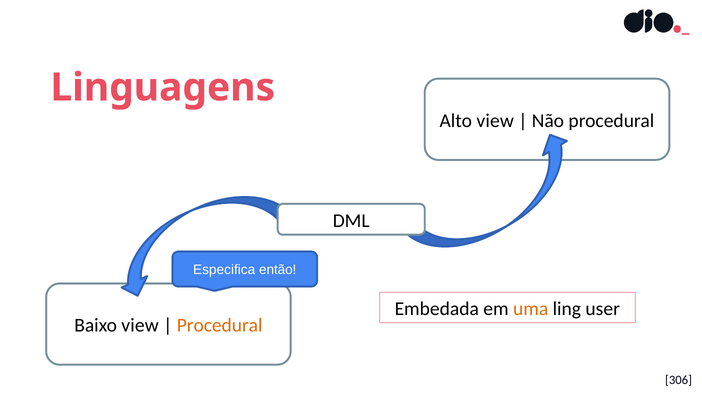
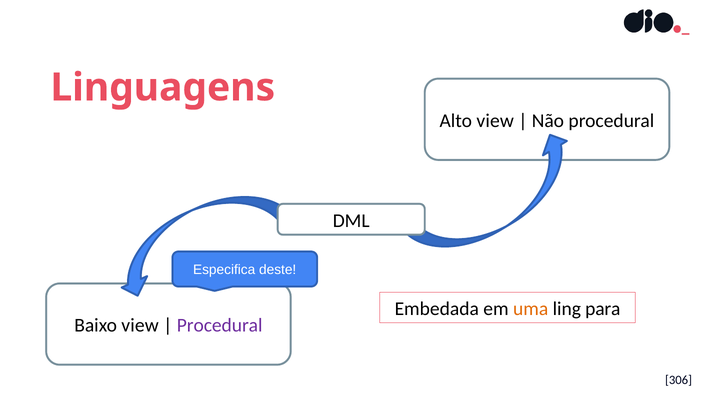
então: então -> deste
user: user -> para
Procedural at (220, 325) colour: orange -> purple
